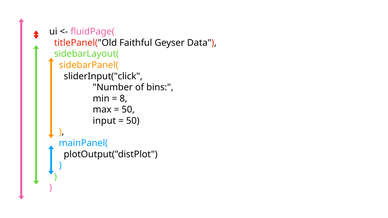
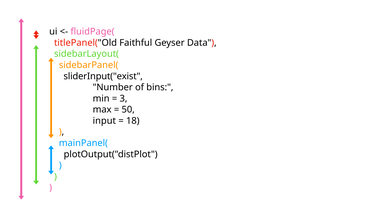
sliderInput("click: sliderInput("click -> sliderInput("exist
8: 8 -> 3
50 at (133, 121): 50 -> 18
